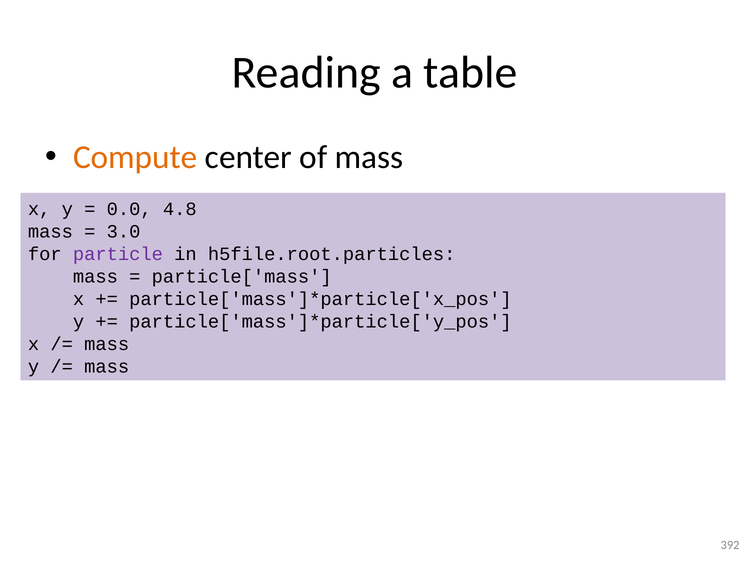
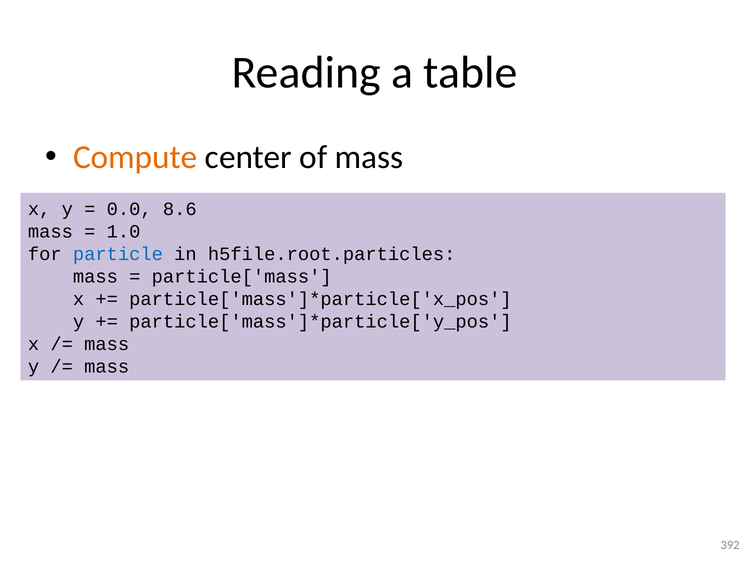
4.8: 4.8 -> 8.6
3.0: 3.0 -> 1.0
particle colour: purple -> blue
